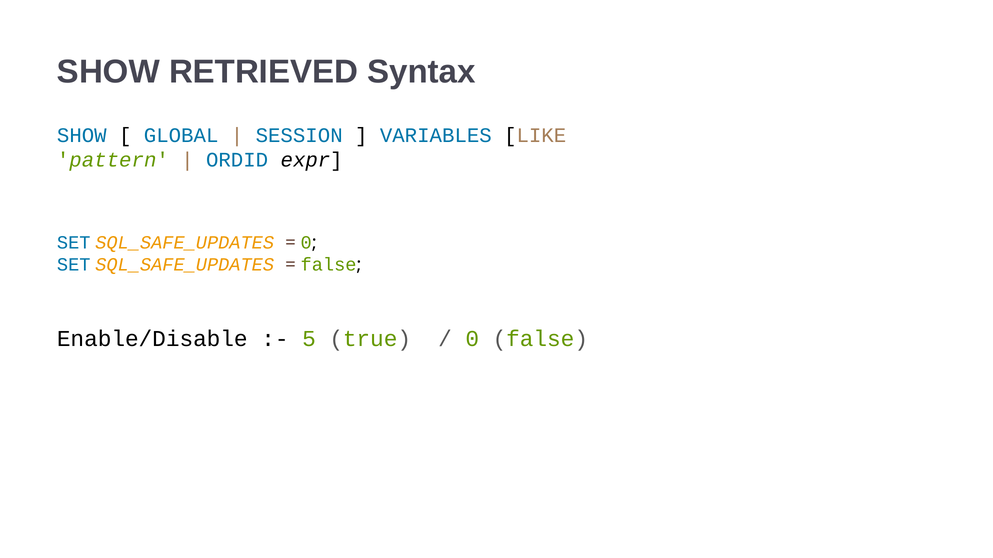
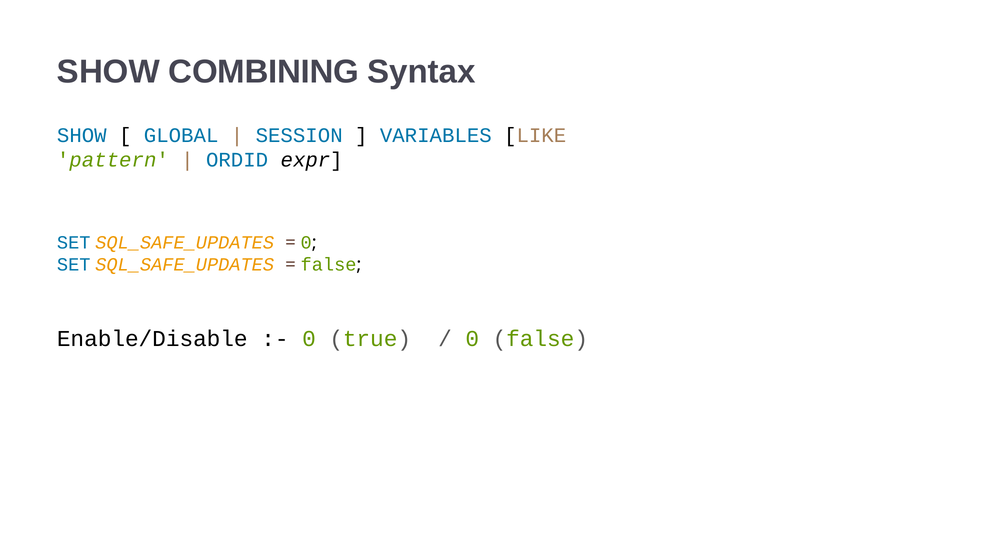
RETRIEVED: RETRIEVED -> COMBINING
5 at (309, 339): 5 -> 0
